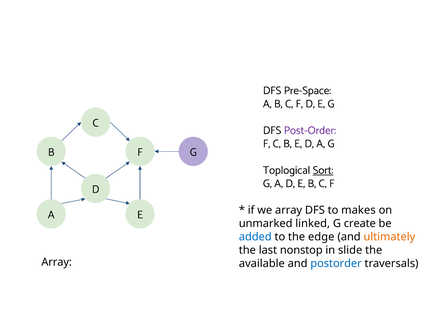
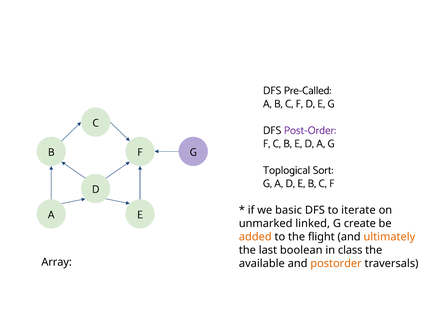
Pre-Space: Pre-Space -> Pre-Called
Sort underline: present -> none
we array: array -> basic
makes: makes -> iterate
added colour: blue -> orange
edge: edge -> flight
nonstop: nonstop -> boolean
slide: slide -> class
postorder colour: blue -> orange
